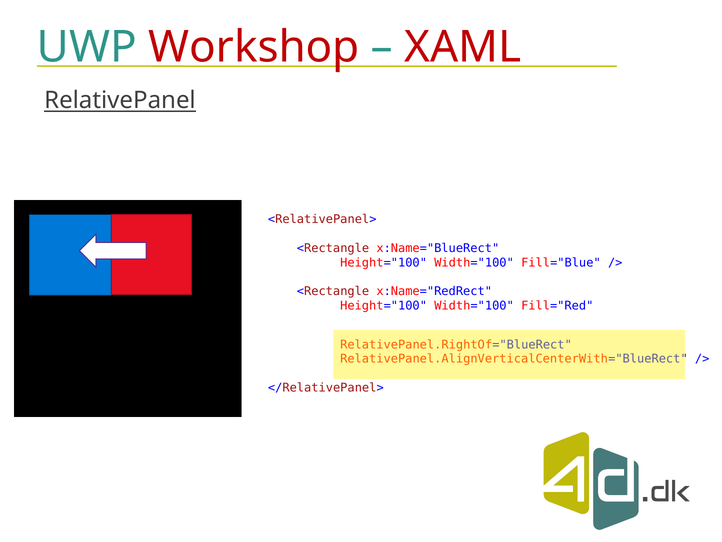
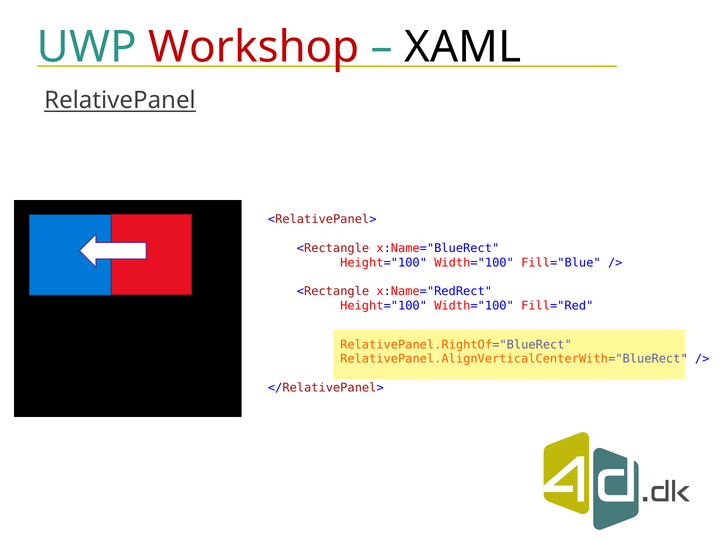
XAML colour: red -> black
